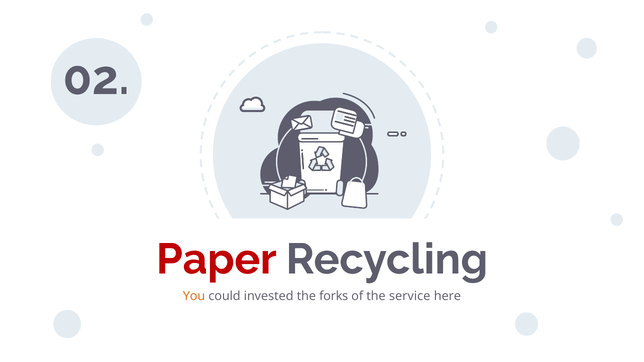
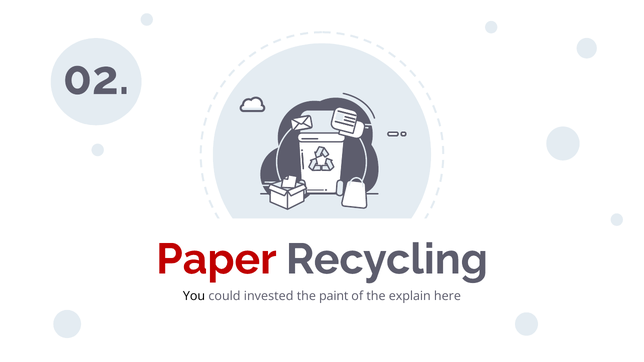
You colour: orange -> black
forks: forks -> paint
service: service -> explain
